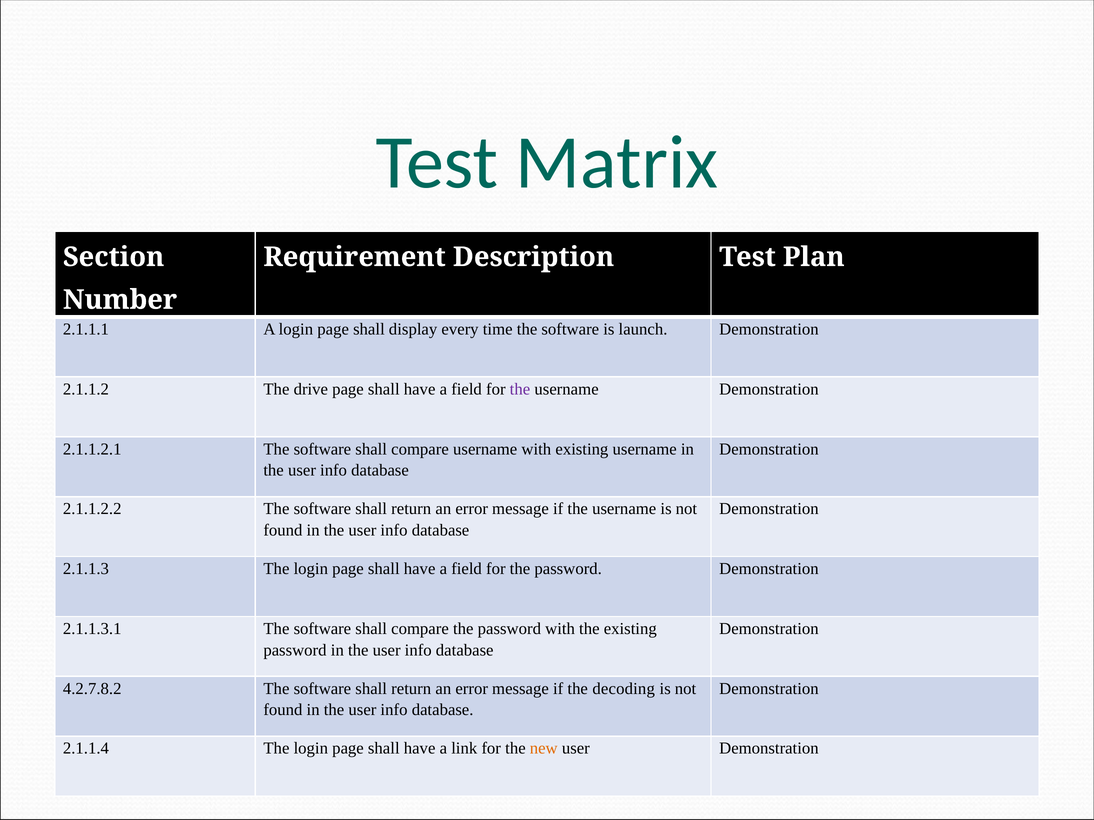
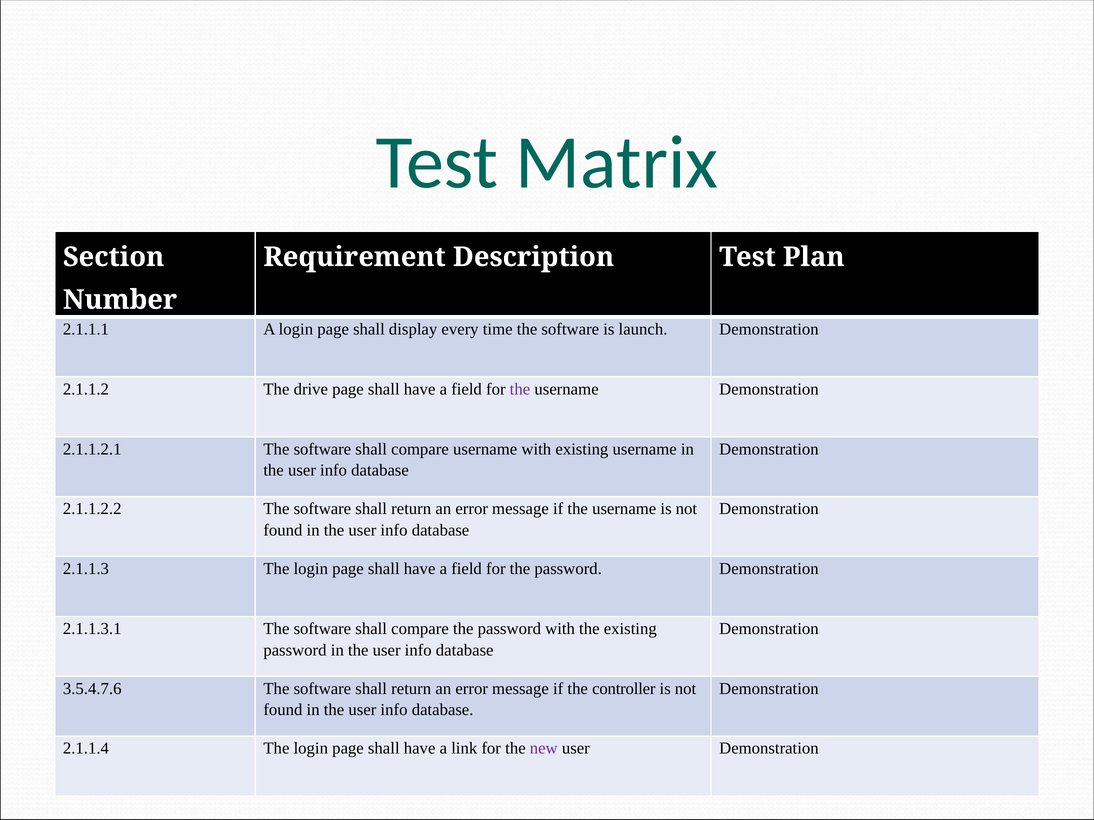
4.2.7.8.2: 4.2.7.8.2 -> 3.5.4.7.6
decoding: decoding -> controller
new colour: orange -> purple
